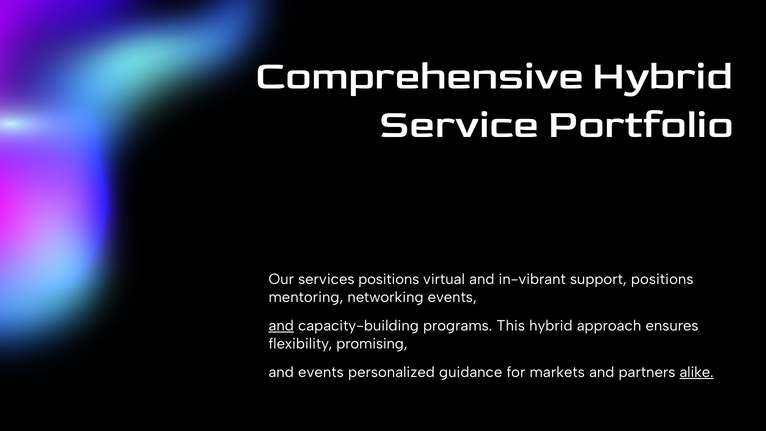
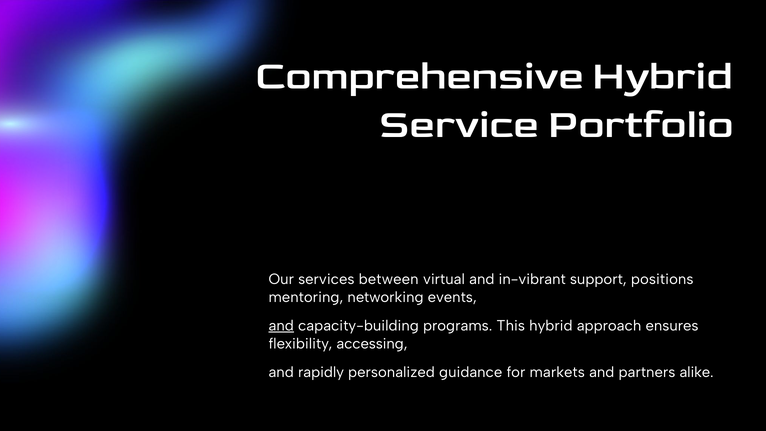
services positions: positions -> between
promising: promising -> accessing
and events: events -> rapidly
alike underline: present -> none
